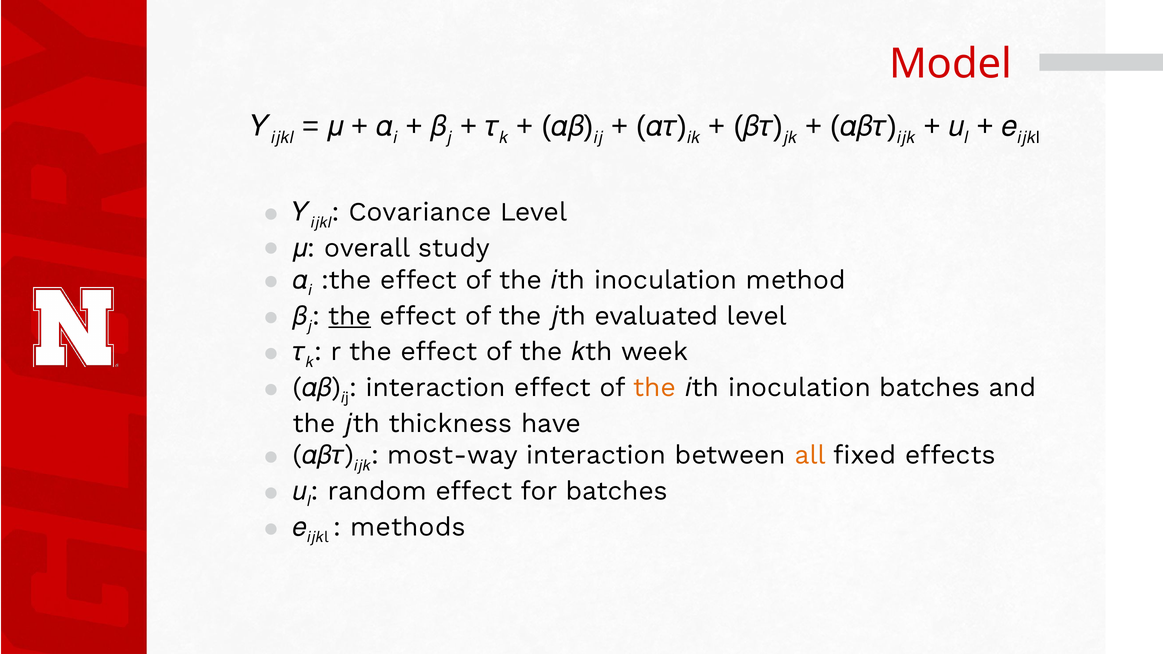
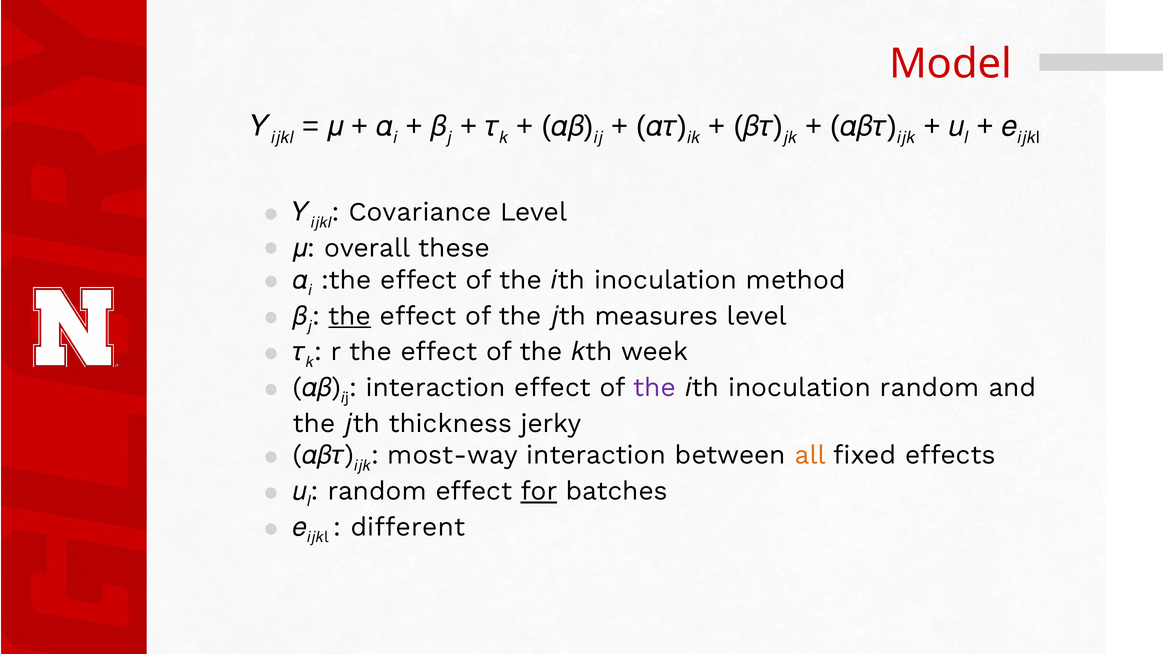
study: study -> these
evaluated: evaluated -> measures
the at (655, 388) colour: orange -> purple
inoculation batches: batches -> random
have: have -> jerky
for underline: none -> present
methods: methods -> different
